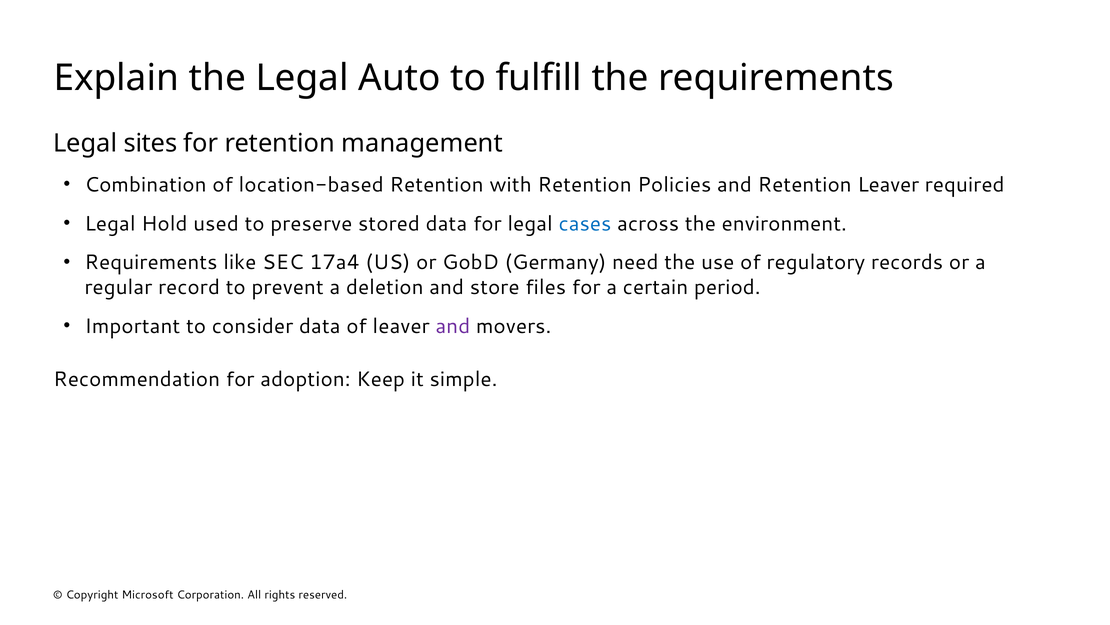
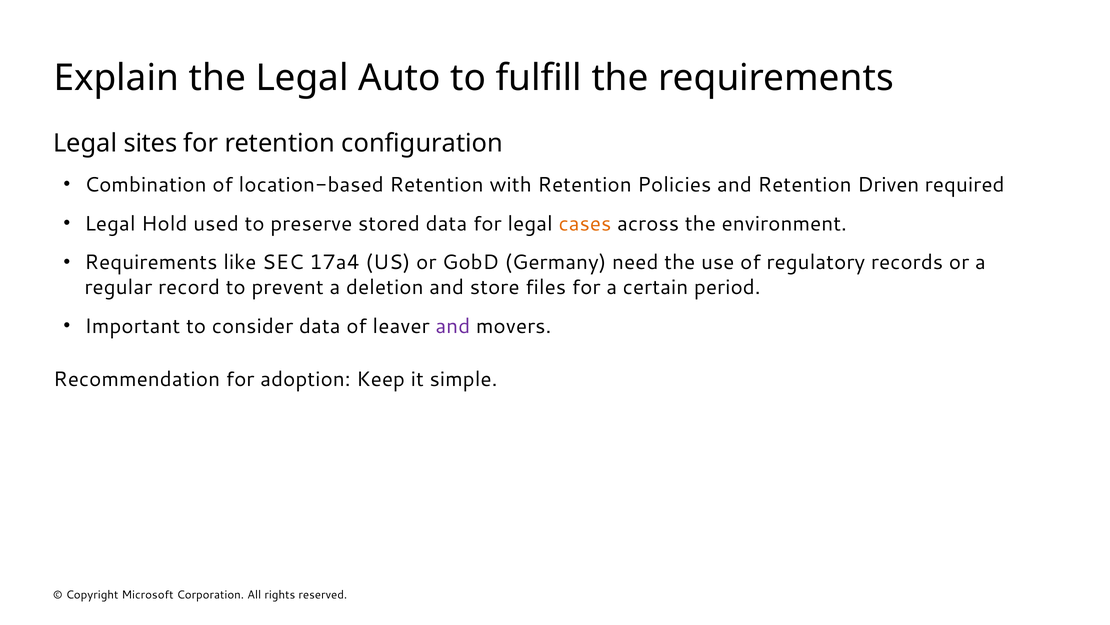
management: management -> configuration
Retention Leaver: Leaver -> Driven
cases colour: blue -> orange
